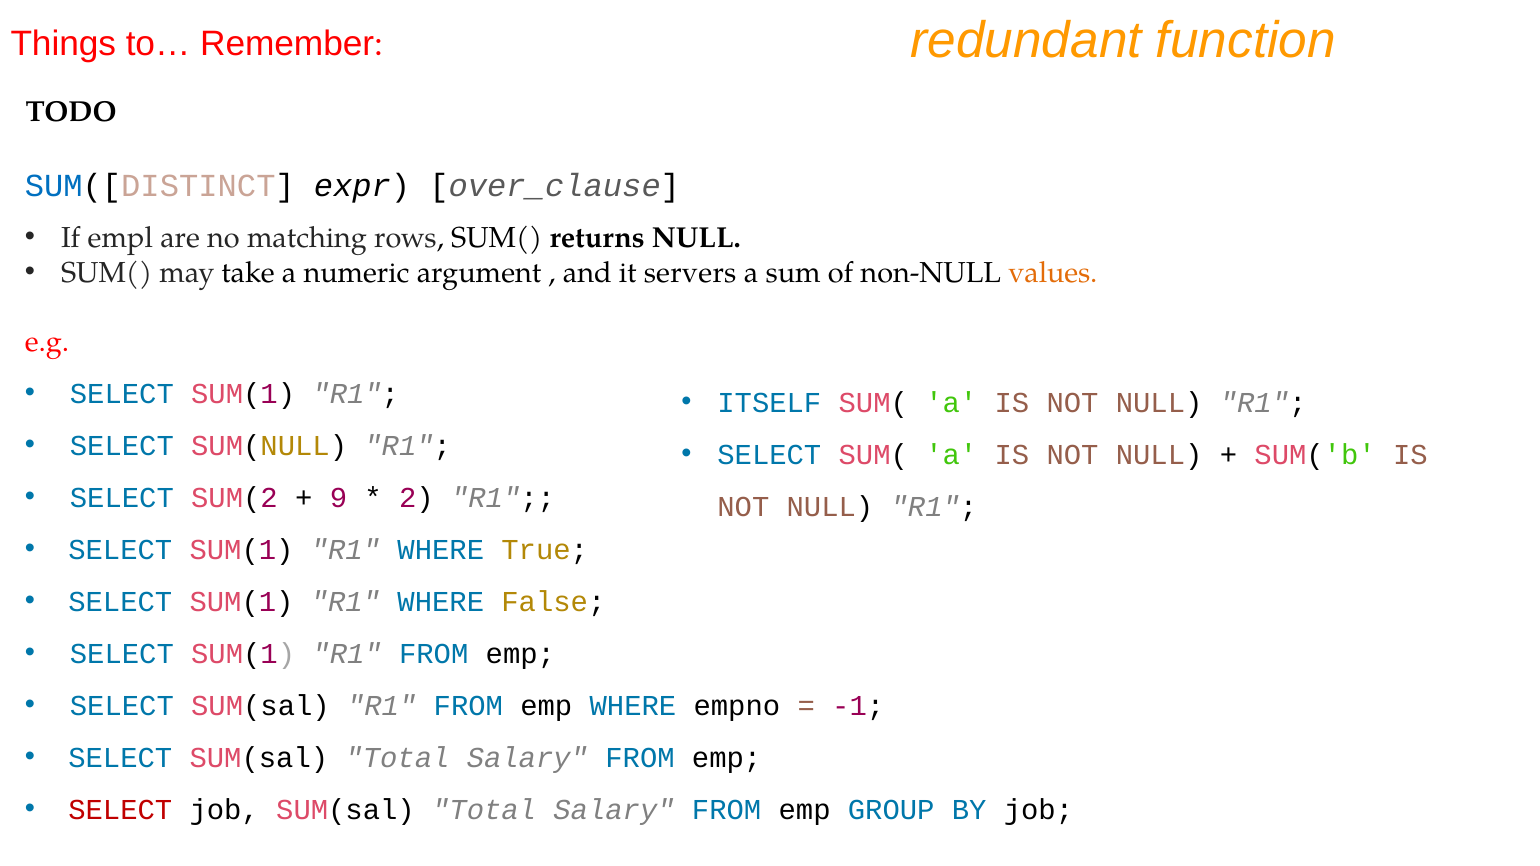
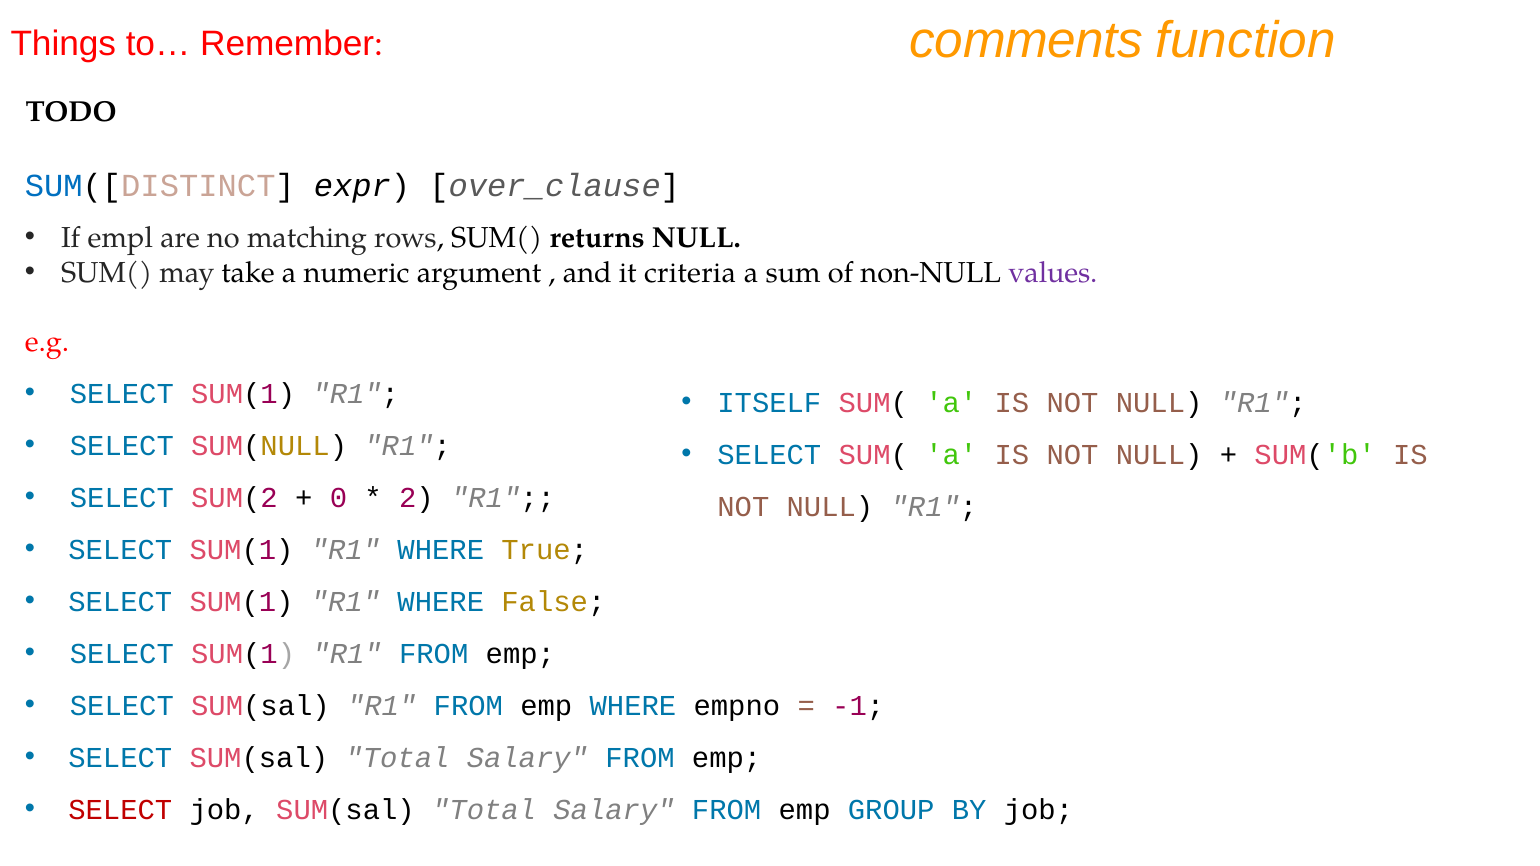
redundant: redundant -> comments
servers: servers -> criteria
values colour: orange -> purple
9: 9 -> 0
